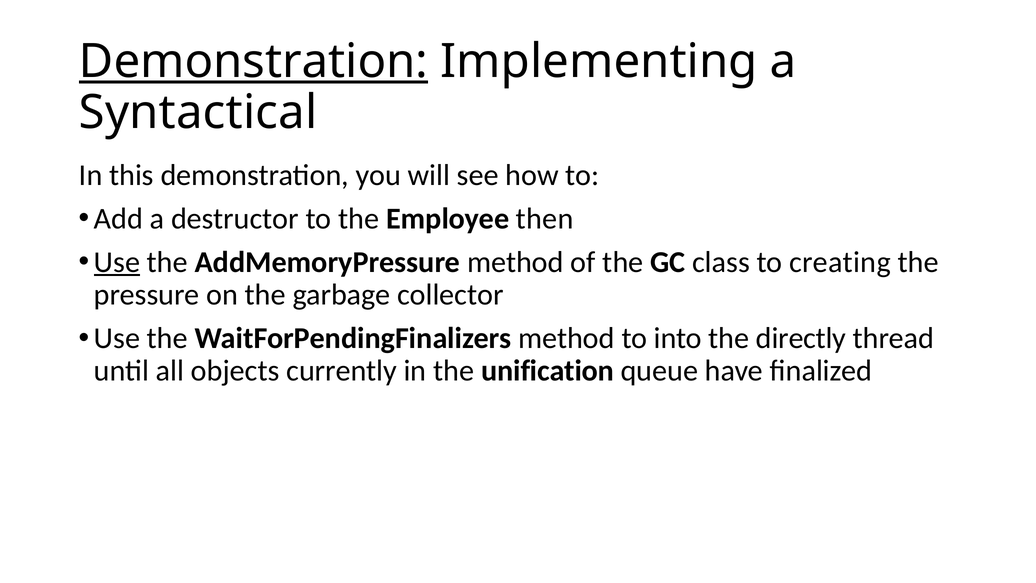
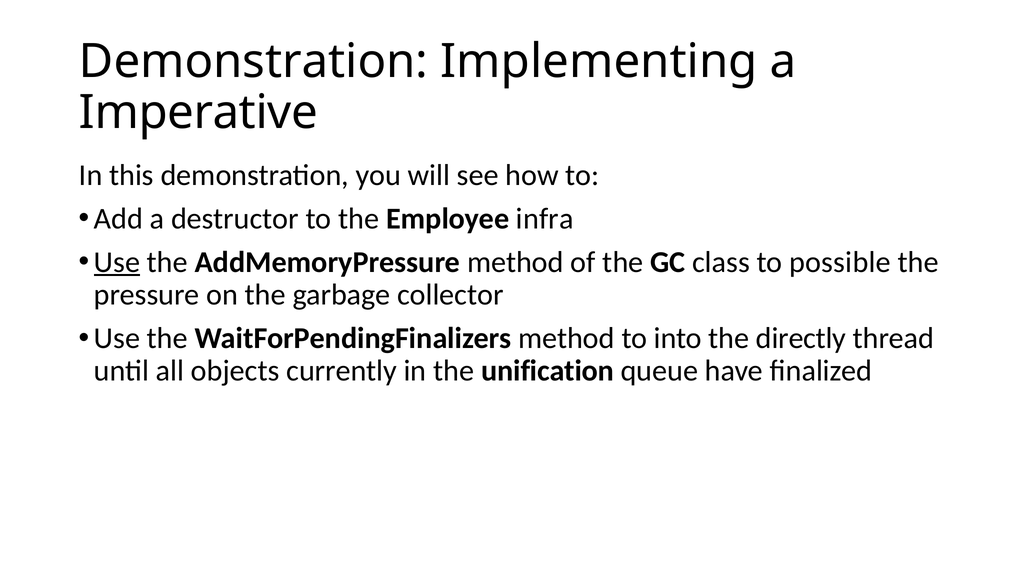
Demonstration at (254, 61) underline: present -> none
Syntactical: Syntactical -> Imperative
then: then -> infra
creating: creating -> possible
